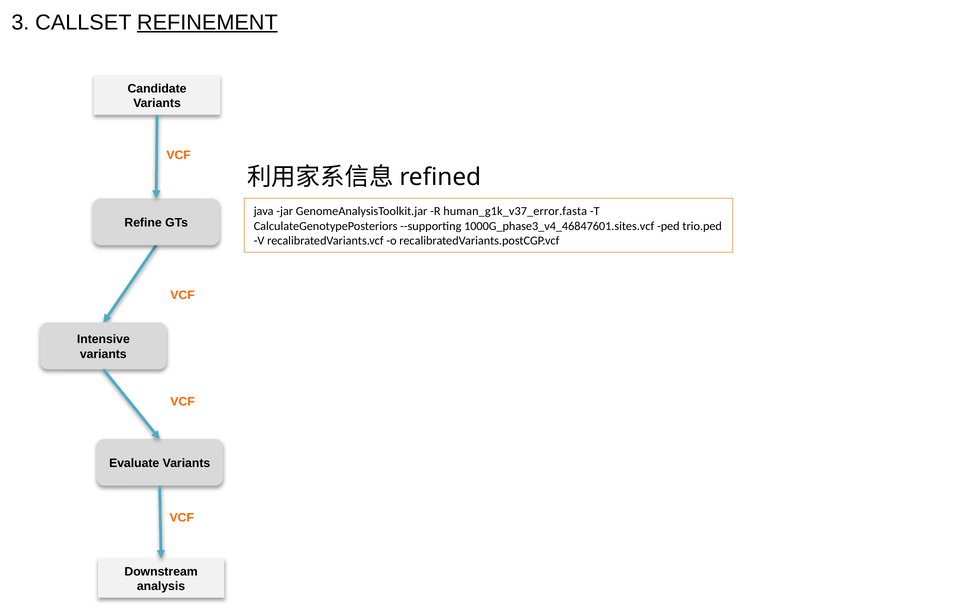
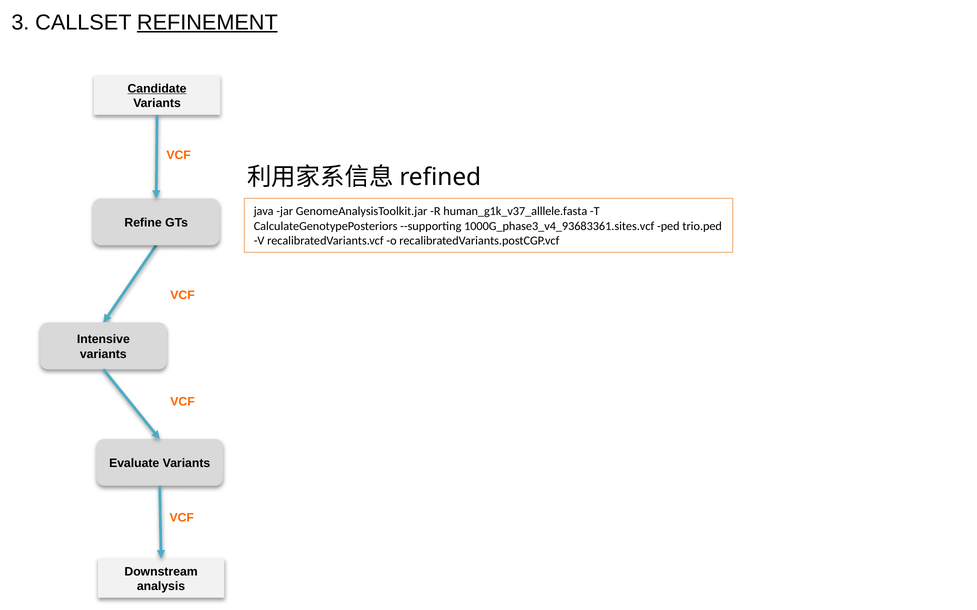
Candidate underline: none -> present
human_g1k_v37_error.fasta: human_g1k_v37_error.fasta -> human_g1k_v37_alllele.fasta
1000G_phase3_v4_46847601.sites.vcf: 1000G_phase3_v4_46847601.sites.vcf -> 1000G_phase3_v4_93683361.sites.vcf
